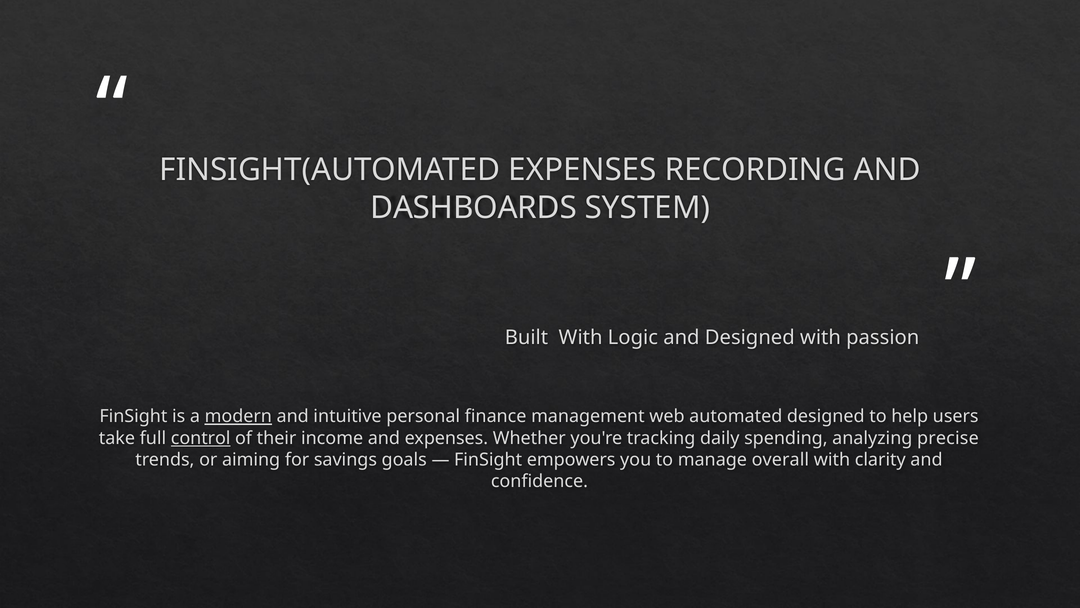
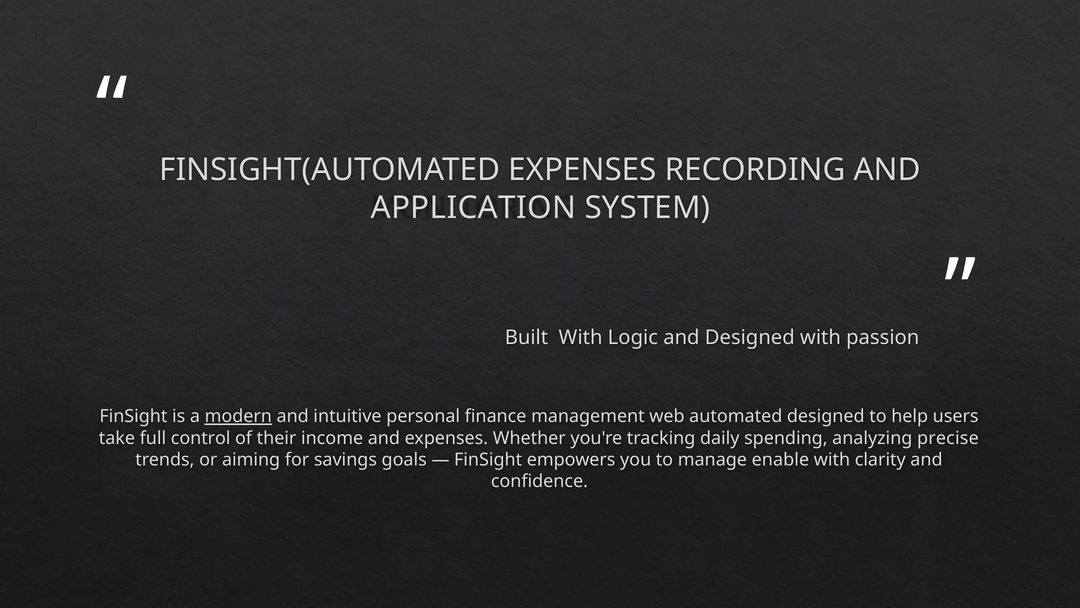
DASHBOARDS: DASHBOARDS -> APPLICATION
control underline: present -> none
overall: overall -> enable
